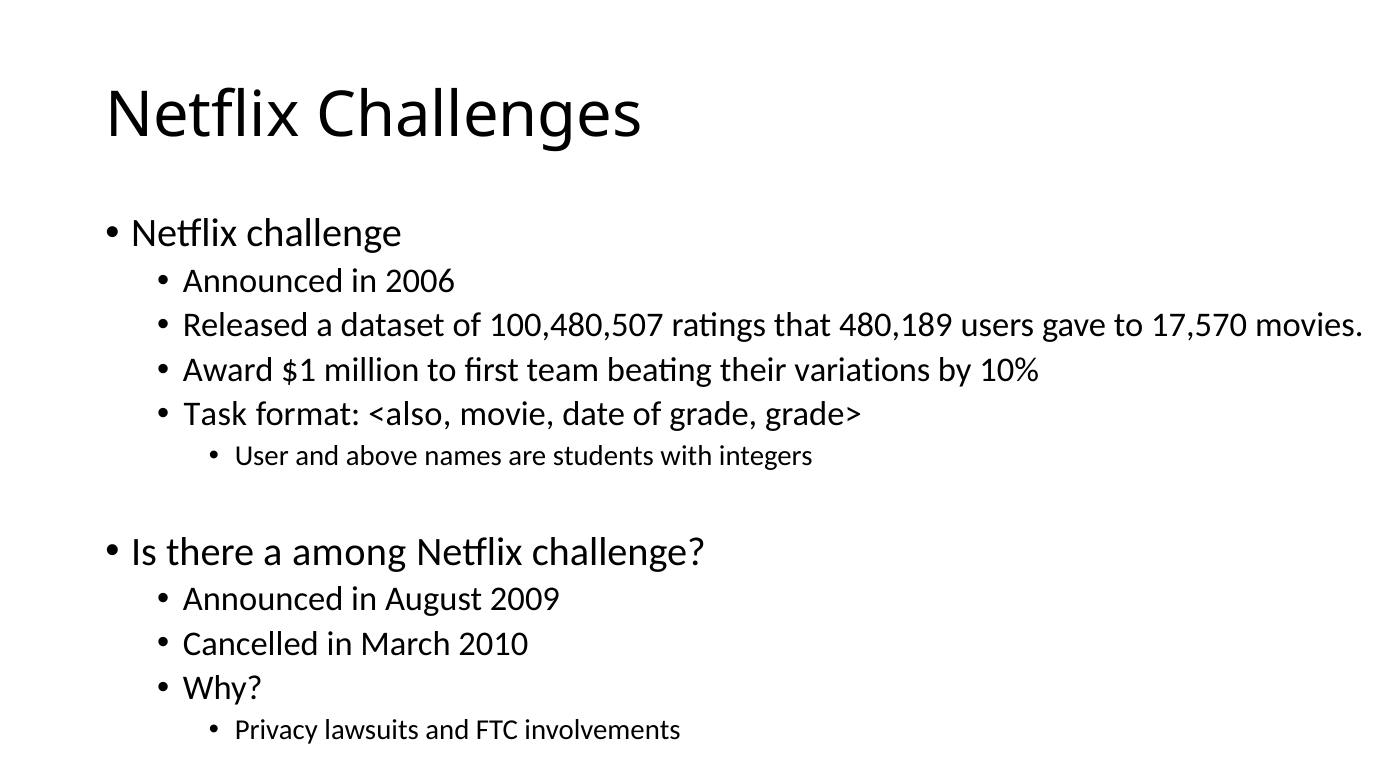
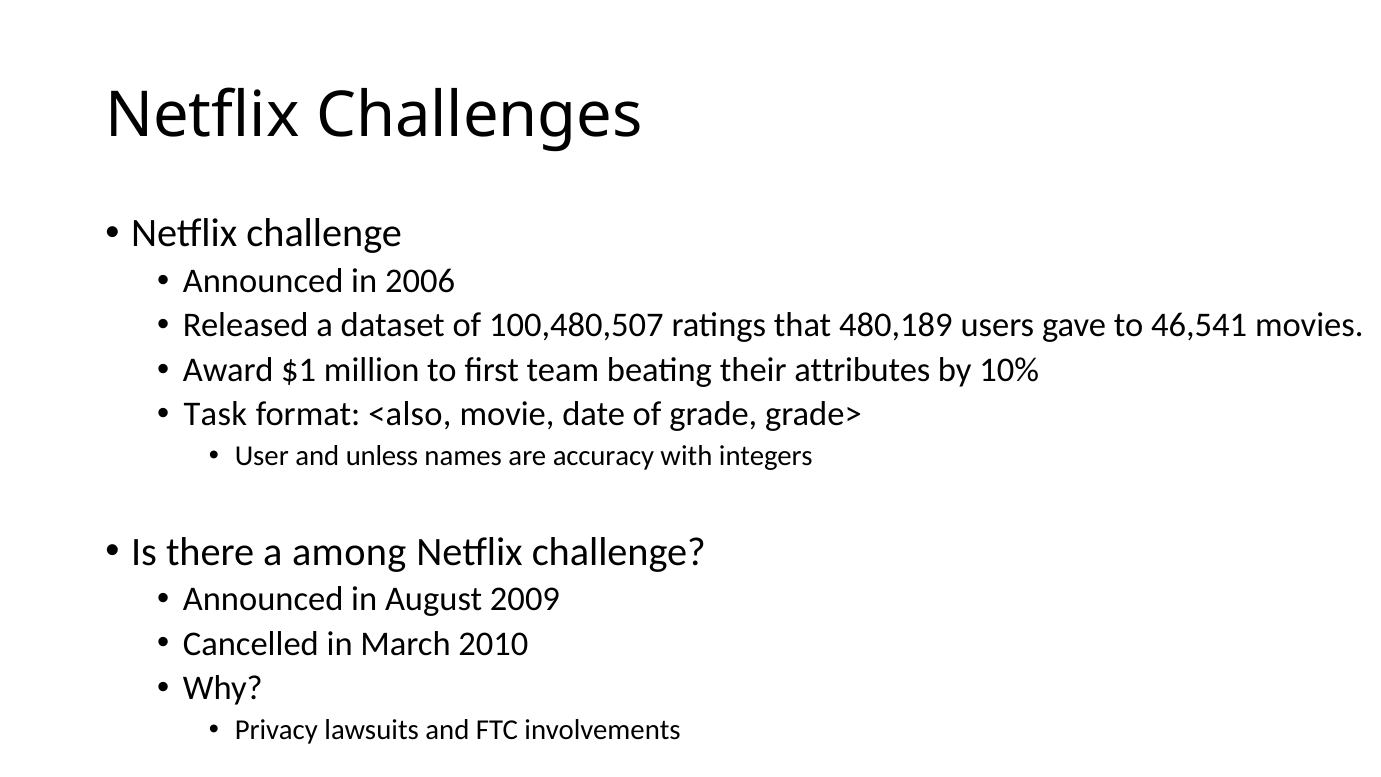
17,570: 17,570 -> 46,541
variations: variations -> attributes
above: above -> unless
students: students -> accuracy
